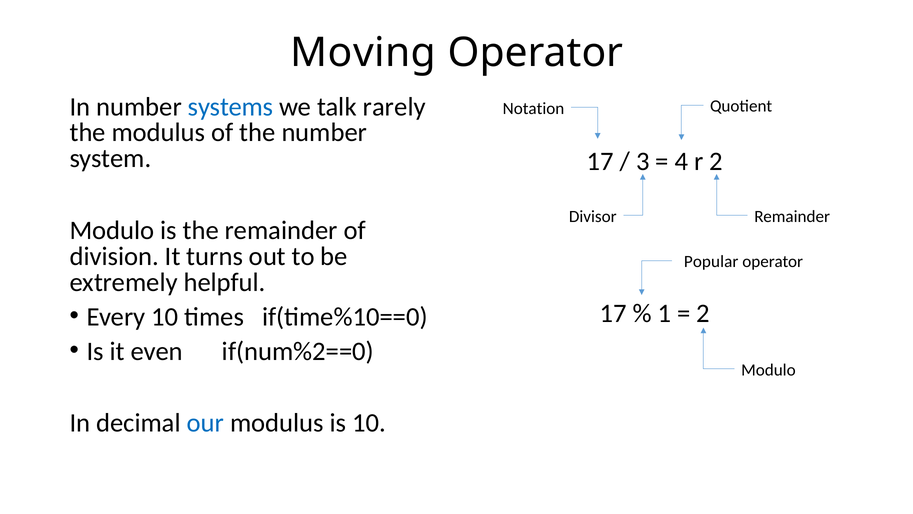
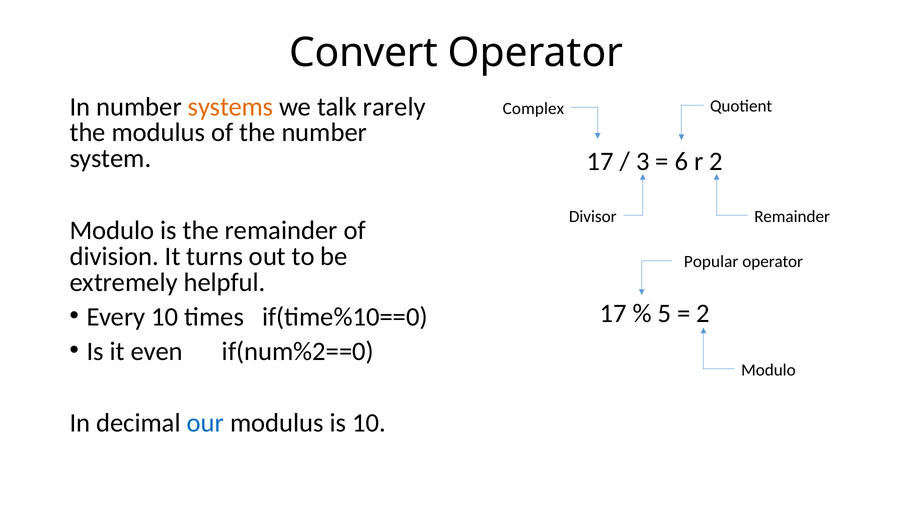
Moving: Moving -> Convert
systems colour: blue -> orange
Notation: Notation -> Complex
4: 4 -> 6
1: 1 -> 5
